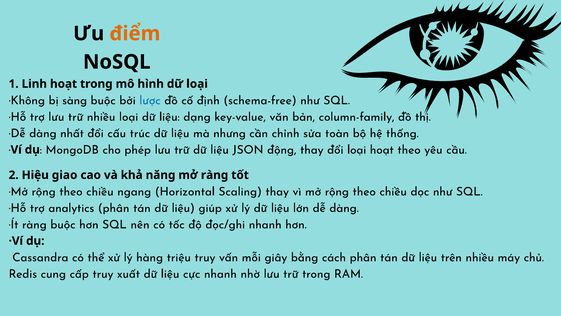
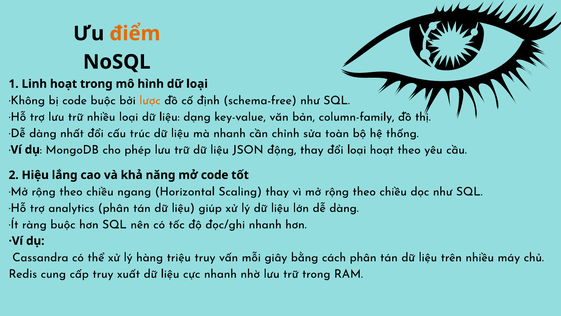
bị sàng: sàng -> code
lược colour: blue -> orange
mà nhưng: nhưng -> nhanh
giao: giao -> lắng
mở ràng: ràng -> code
